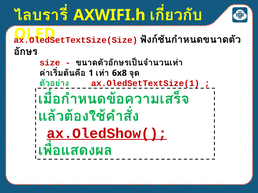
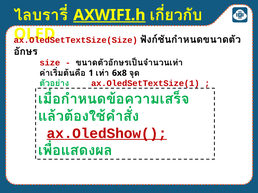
AXWIFI.h underline: none -> present
